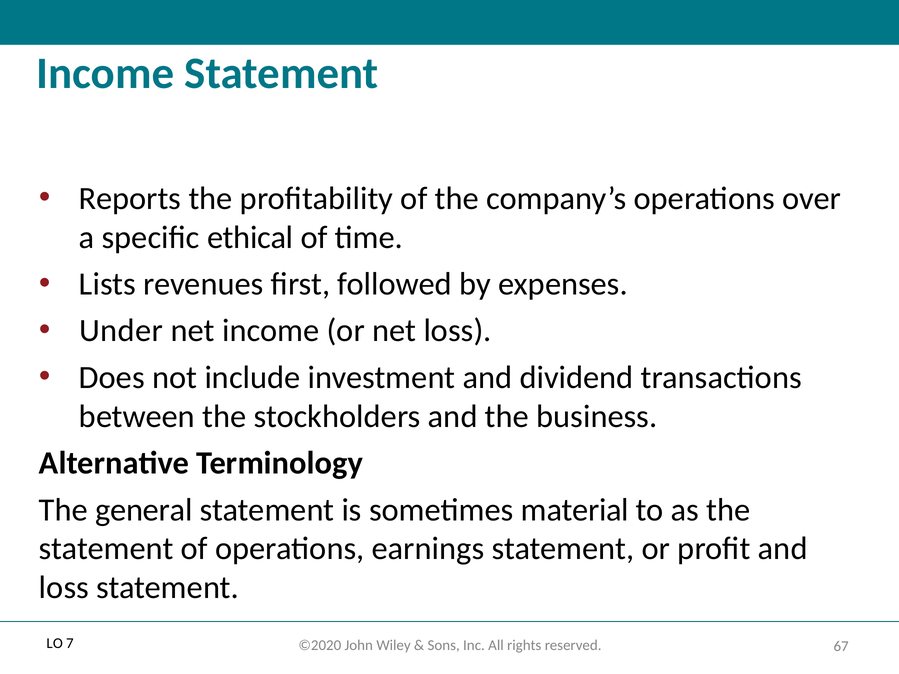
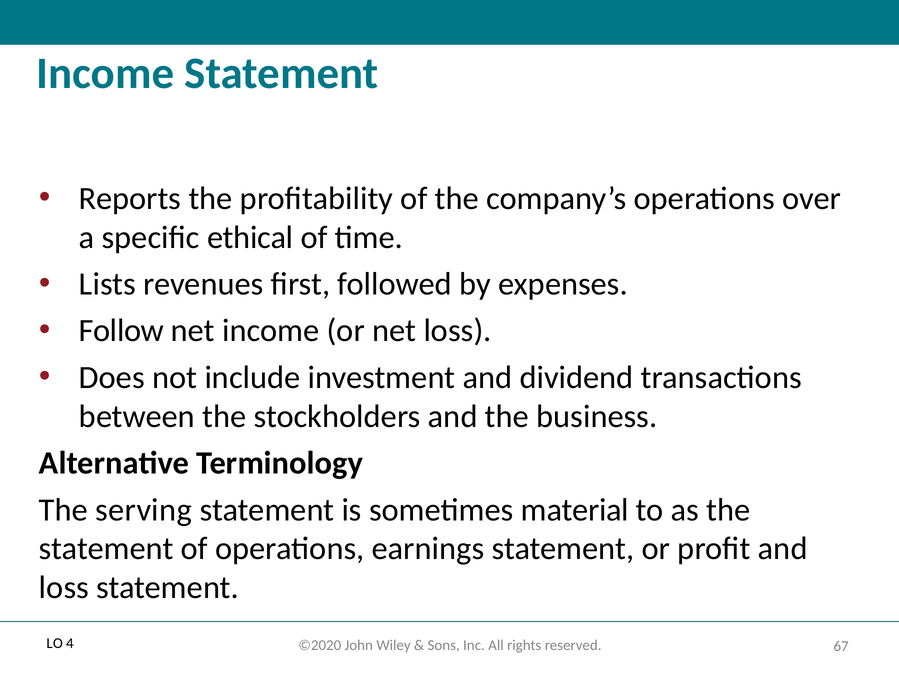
Under: Under -> Follow
general: general -> serving
7: 7 -> 4
